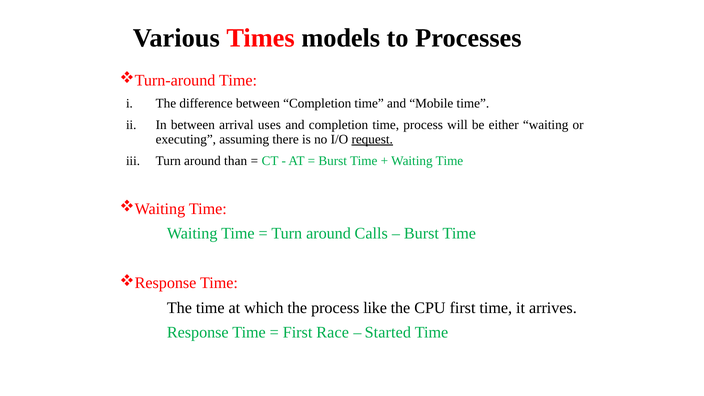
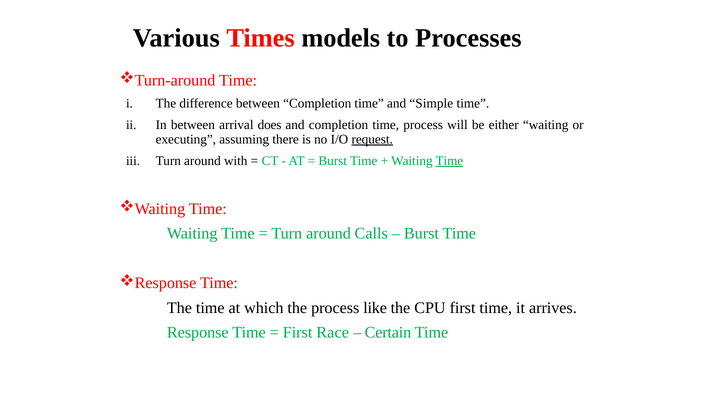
Mobile: Mobile -> Simple
uses: uses -> does
than: than -> with
Time at (449, 161) underline: none -> present
Started: Started -> Certain
